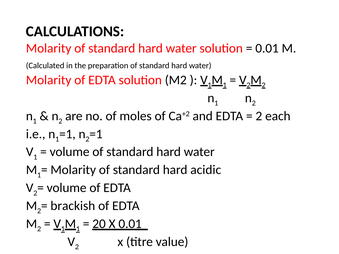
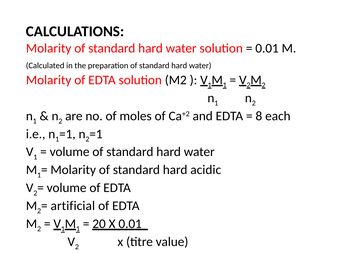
2 at (259, 116): 2 -> 8
brackish: brackish -> artificial
